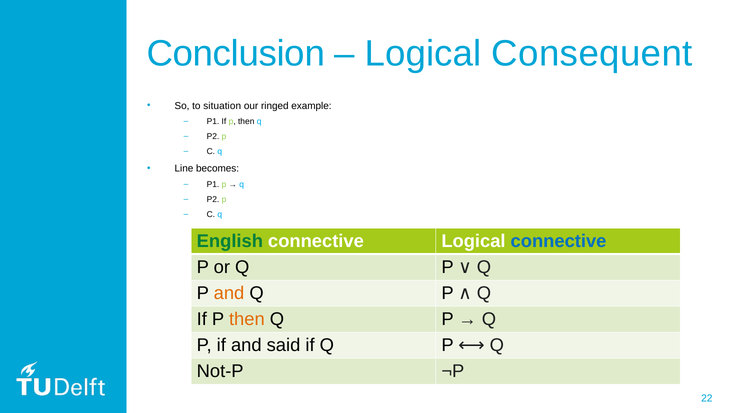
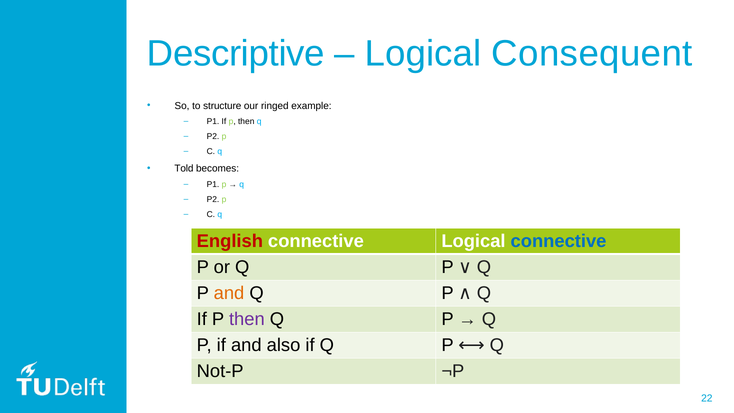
Conclusion: Conclusion -> Descriptive
situation: situation -> structure
Line: Line -> Told
English colour: green -> red
then at (247, 319) colour: orange -> purple
said: said -> also
